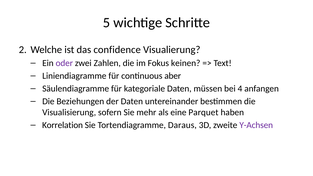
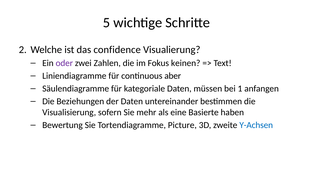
4: 4 -> 1
Parquet: Parquet -> Basierte
Korrelation: Korrelation -> Bewertung
Daraus: Daraus -> Picture
Y-Achsen colour: purple -> blue
